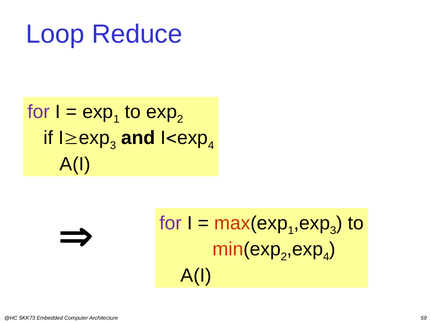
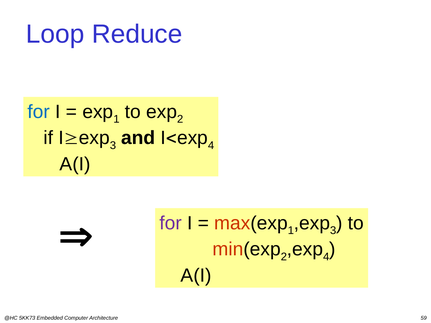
for at (39, 112) colour: purple -> blue
